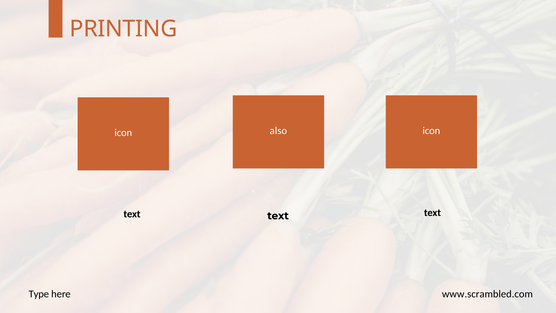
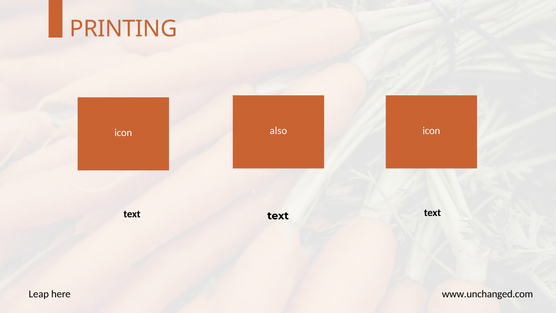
Type: Type -> Leap
www.scrambled.com: www.scrambled.com -> www.unchanged.com
